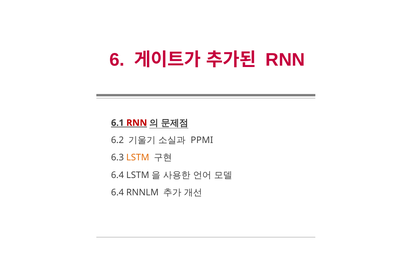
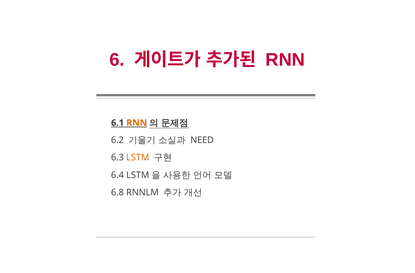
RNN at (137, 123) colour: red -> orange
PPMI: PPMI -> NEED
6.4 at (117, 192): 6.4 -> 6.8
